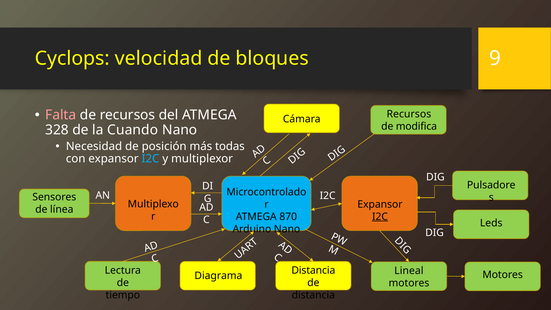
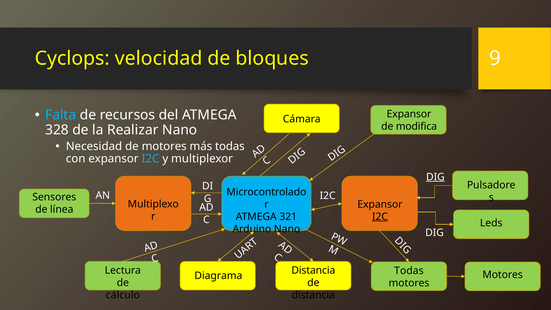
Falta colour: pink -> light blue
Recursos at (409, 114): Recursos -> Expansor
Cuando: Cuando -> Realizar
de posición: posición -> motores
DIG at (435, 177) underline: none -> present
870: 870 -> 321
Lineal at (409, 271): Lineal -> Todas
tiempo: tiempo -> cálculo
